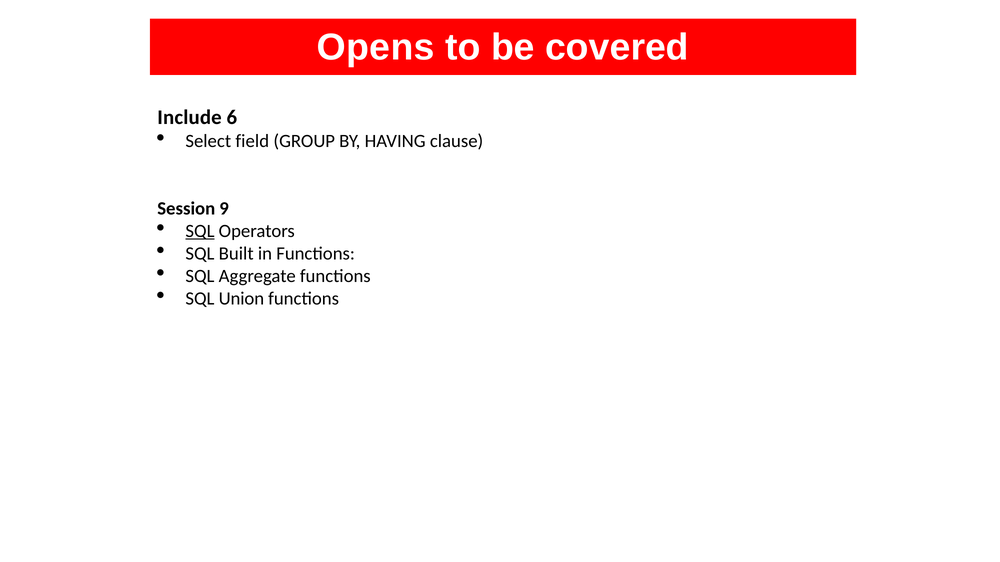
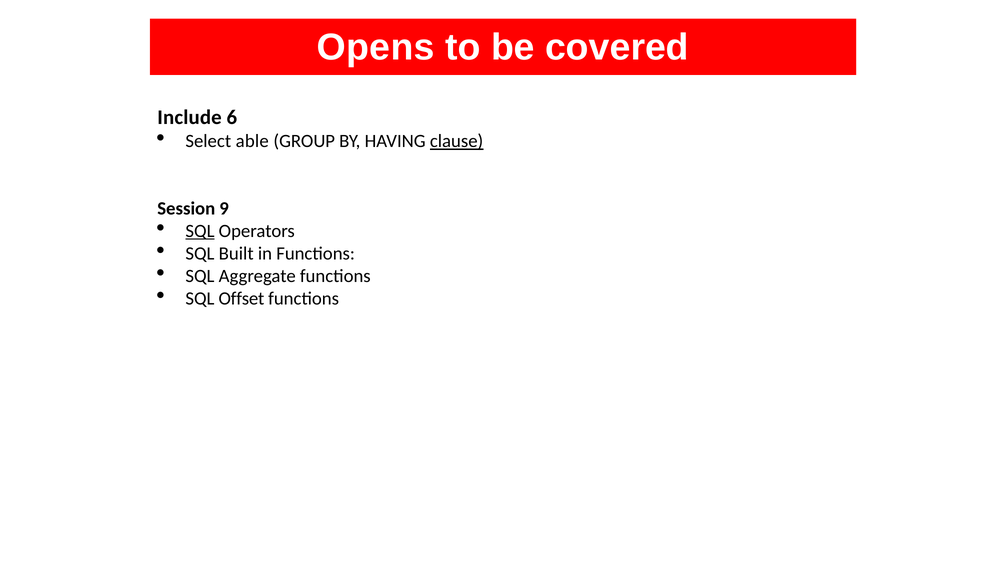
field: field -> able
clause underline: none -> present
Union: Union -> Offset
